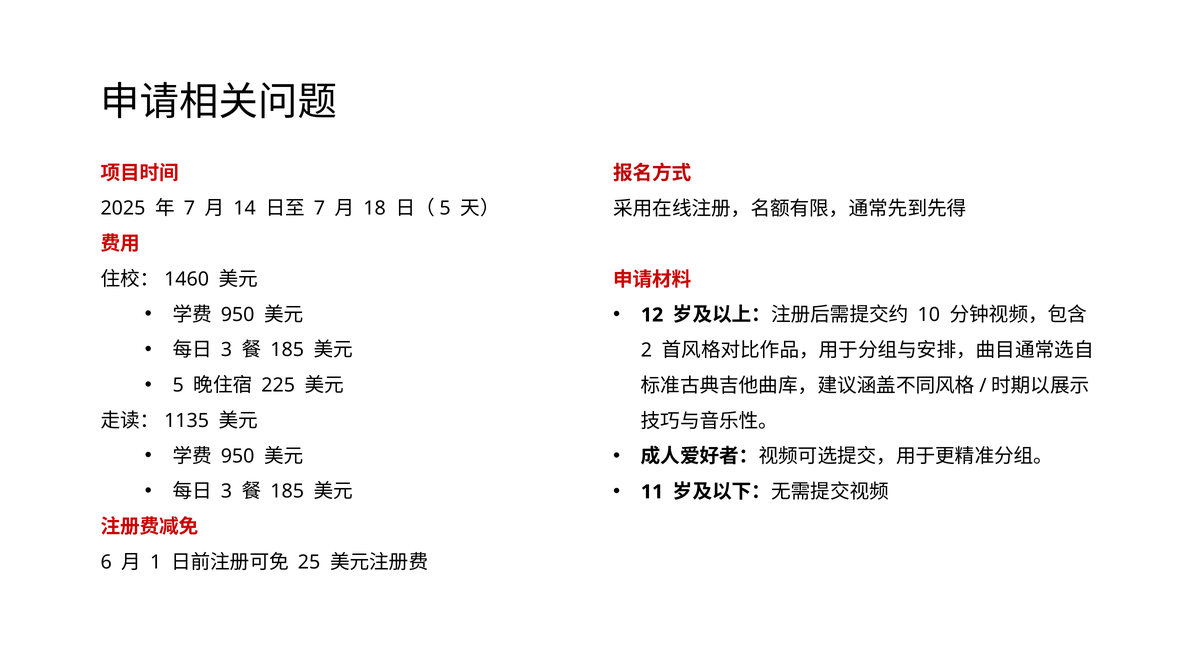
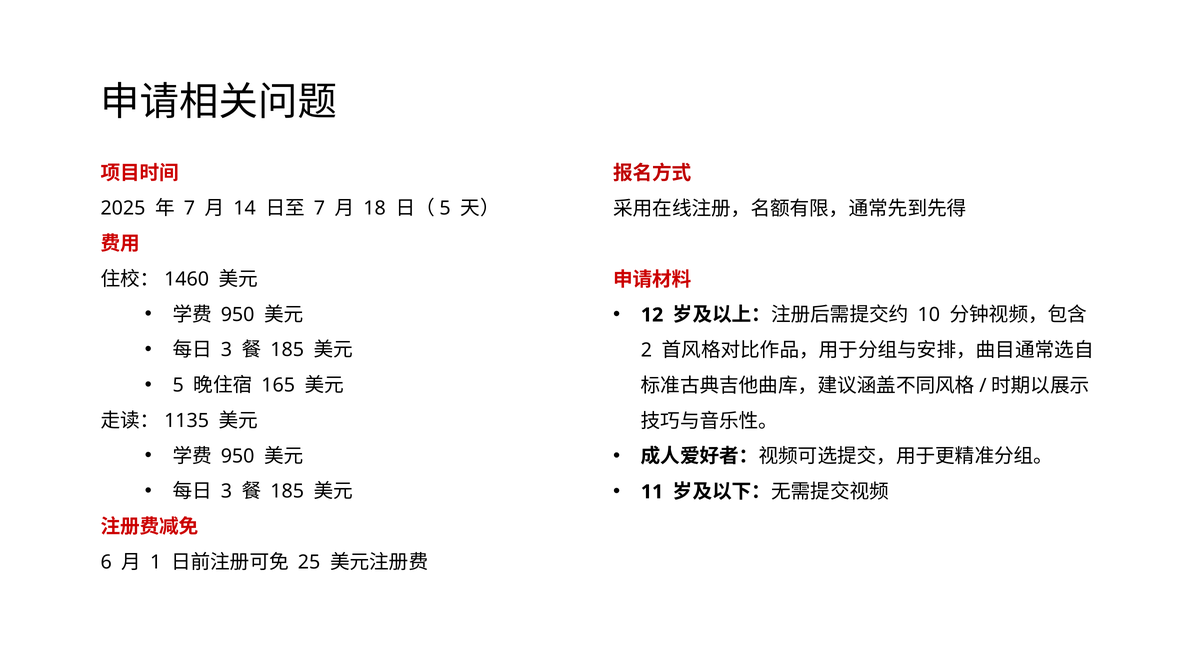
225: 225 -> 165
